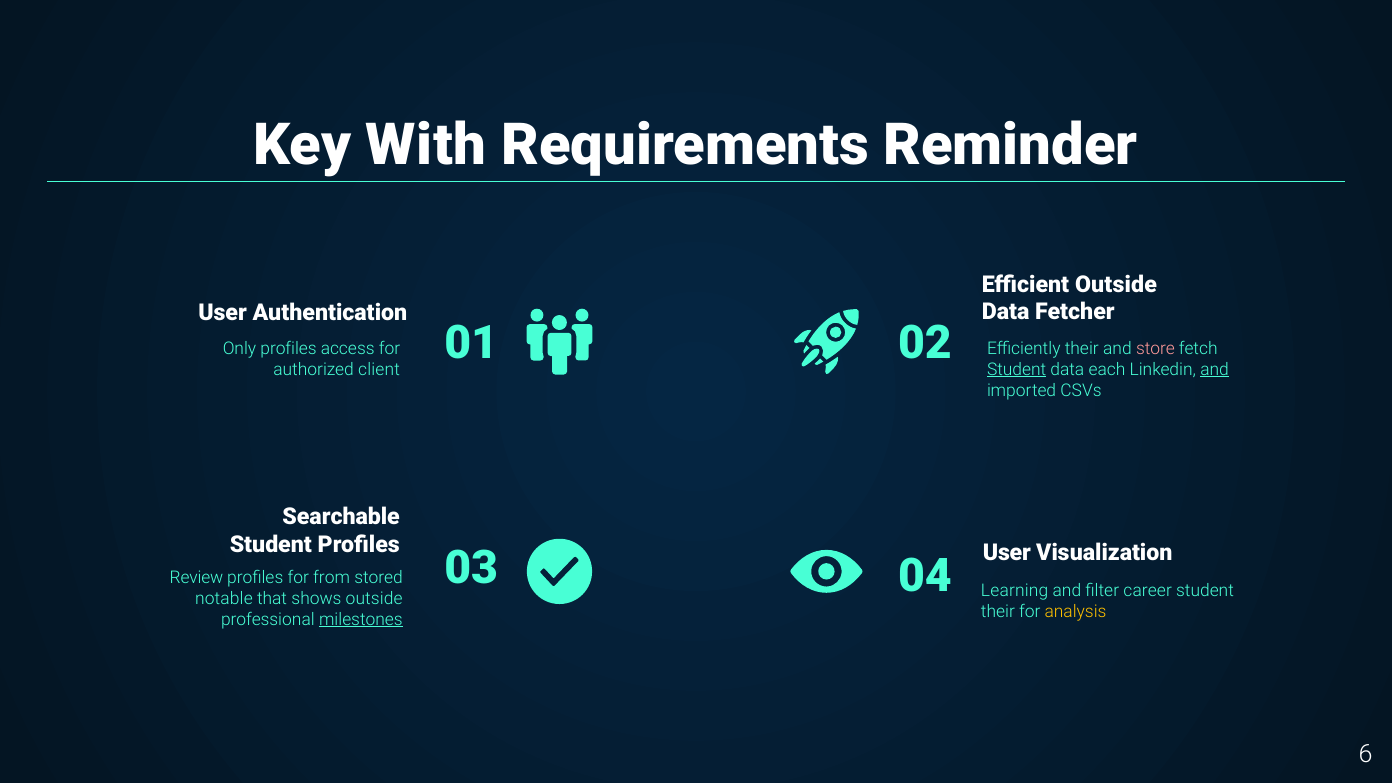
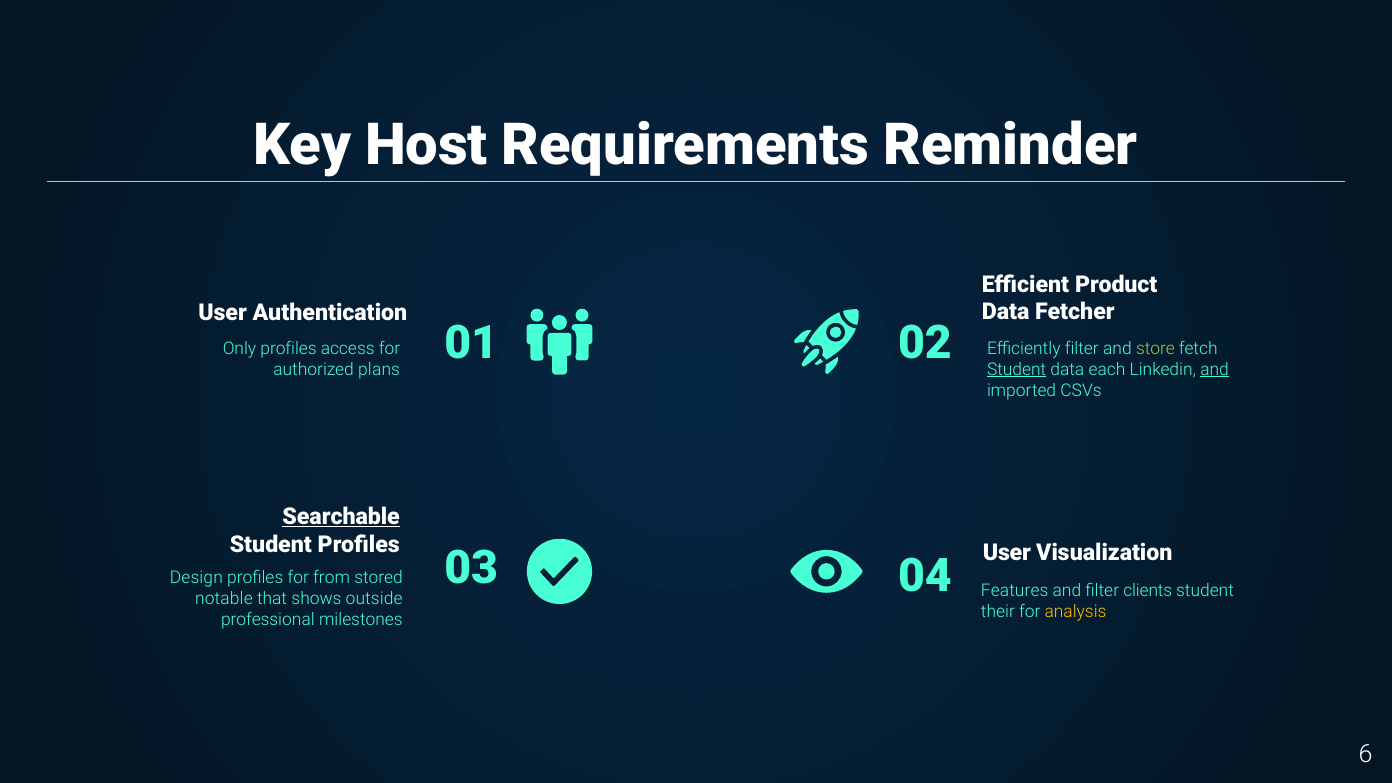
With: With -> Host
Efficient Outside: Outside -> Product
Efficiently their: their -> filter
store colour: pink -> light green
client: client -> plans
Searchable underline: none -> present
Review: Review -> Design
Learning: Learning -> Features
career: career -> clients
milestones underline: present -> none
